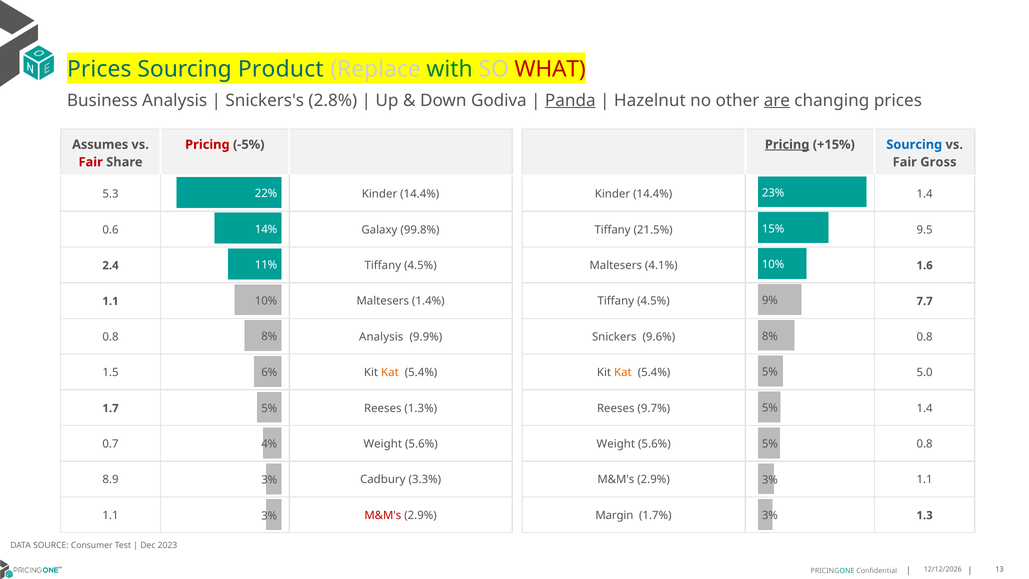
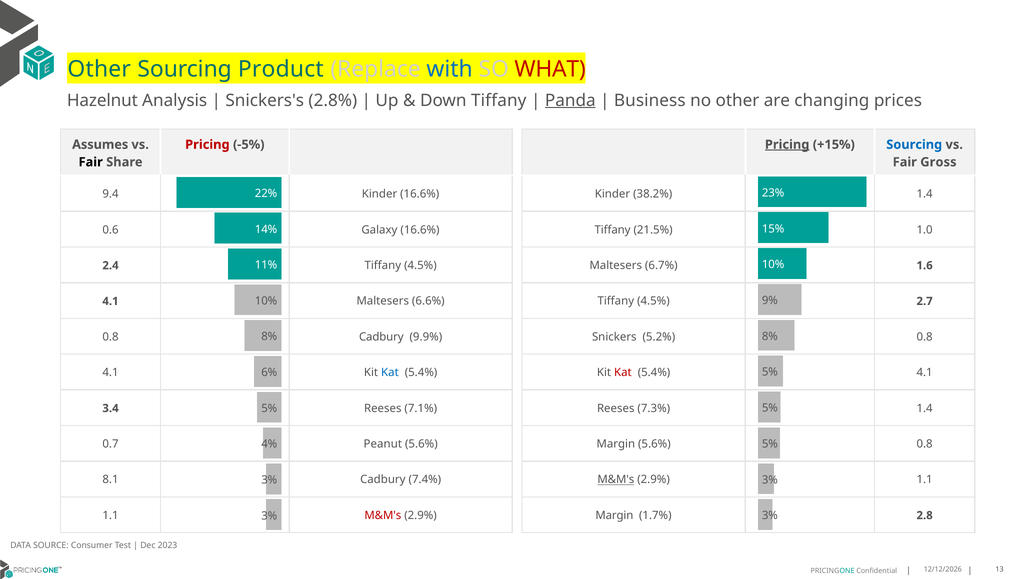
Prices at (99, 69): Prices -> Other
with colour: green -> blue
Business: Business -> Hazelnut
Down Godiva: Godiva -> Tiffany
Hazelnut: Hazelnut -> Business
are underline: present -> none
Fair at (91, 162) colour: red -> black
5.3: 5.3 -> 9.4
14.4% at (420, 194): 14.4% -> 16.6%
14.4% at (653, 194): 14.4% -> 38.2%
Galaxy 99.8%: 99.8% -> 16.6%
9.5: 9.5 -> 1.0
4.1%: 4.1% -> 6.7%
7.7: 7.7 -> 2.7
1.1 at (111, 301): 1.1 -> 4.1
1.4%: 1.4% -> 6.6%
0.8 Analysis: Analysis -> Cadbury
9.6%: 9.6% -> 5.2%
1.5 at (111, 373): 1.5 -> 4.1
Kat at (390, 373) colour: orange -> blue
Kat at (623, 373) colour: orange -> red
5.4% 5.0: 5.0 -> 4.1
9.7%: 9.7% -> 7.3%
1.7: 1.7 -> 3.4
1.3%: 1.3% -> 7.1%
0.7 Weight: Weight -> Peanut
Weight at (616, 444): Weight -> Margin
8.9: 8.9 -> 8.1
3.3%: 3.3% -> 7.4%
M&M's at (616, 480) underline: none -> present
1.3: 1.3 -> 2.8
